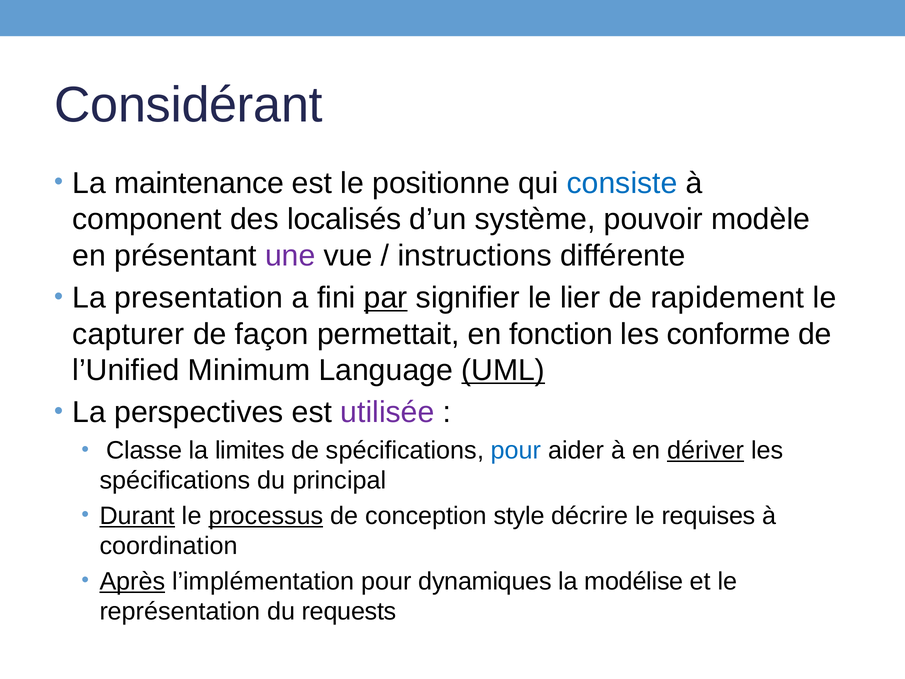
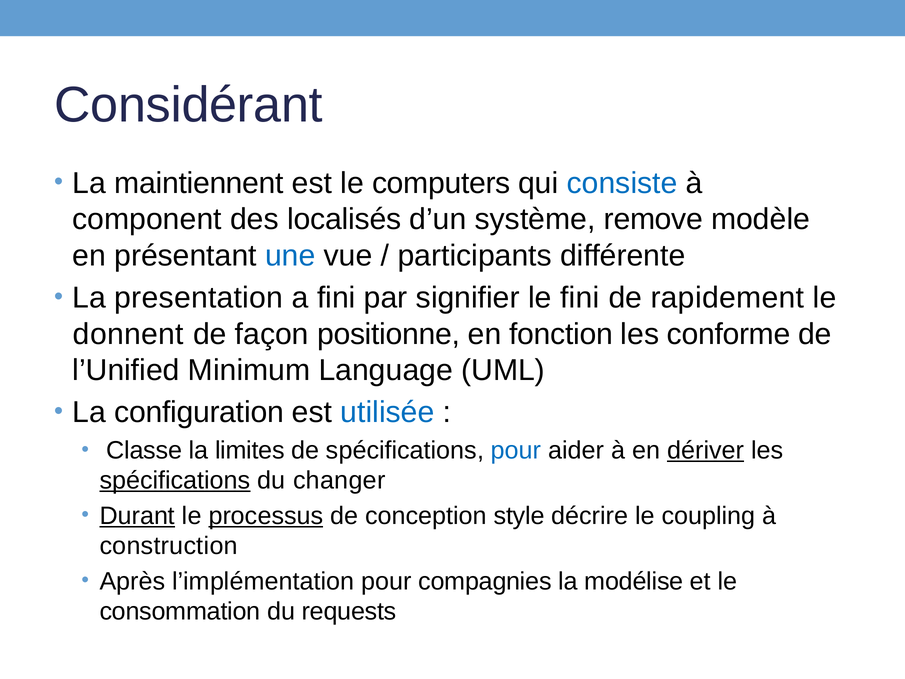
maintenance: maintenance -> maintiennent
positionne: positionne -> computers
pouvoir: pouvoir -> remove
une colour: purple -> blue
instructions: instructions -> participants
par underline: present -> none
le lier: lier -> fini
capturer: capturer -> donnent
permettait: permettait -> positionne
UML underline: present -> none
perspectives: perspectives -> configuration
utilisée colour: purple -> blue
spécifications at (175, 480) underline: none -> present
principal: principal -> changer
requises: requises -> coupling
coordination: coordination -> construction
Après underline: present -> none
dynamiques: dynamiques -> compagnies
représentation: représentation -> consommation
